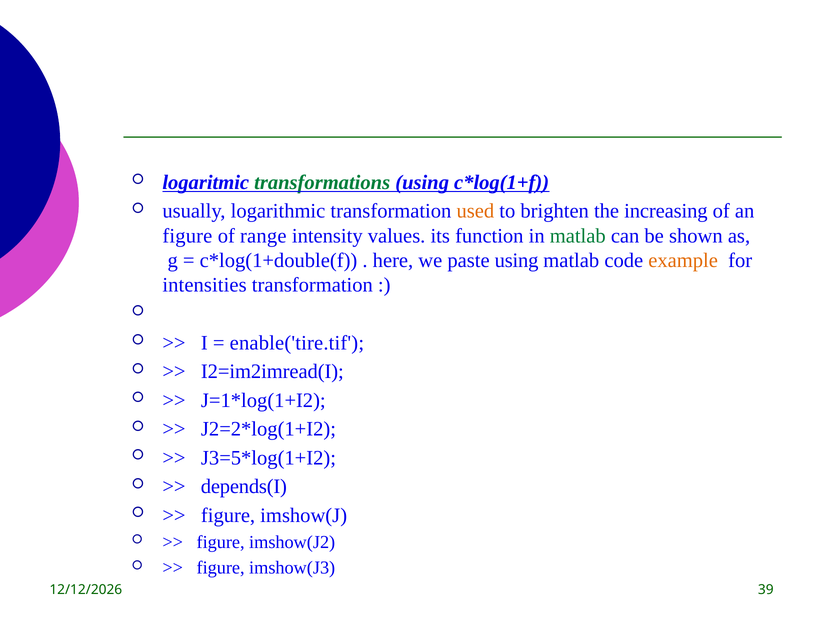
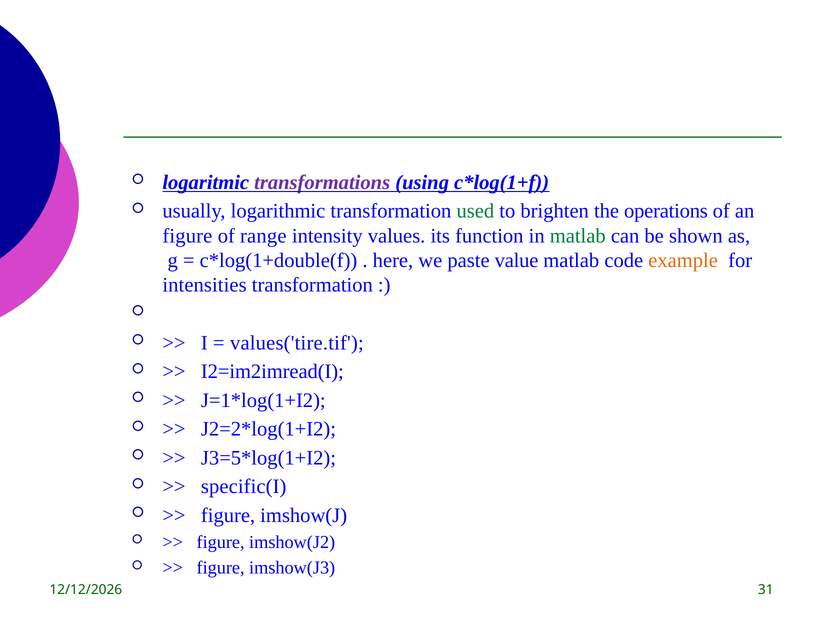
transformations colour: green -> purple
used colour: orange -> green
increasing: increasing -> operations
paste using: using -> value
enable('tire.tif: enable('tire.tif -> values('tire.tif
depends(I: depends(I -> specific(I
39: 39 -> 31
